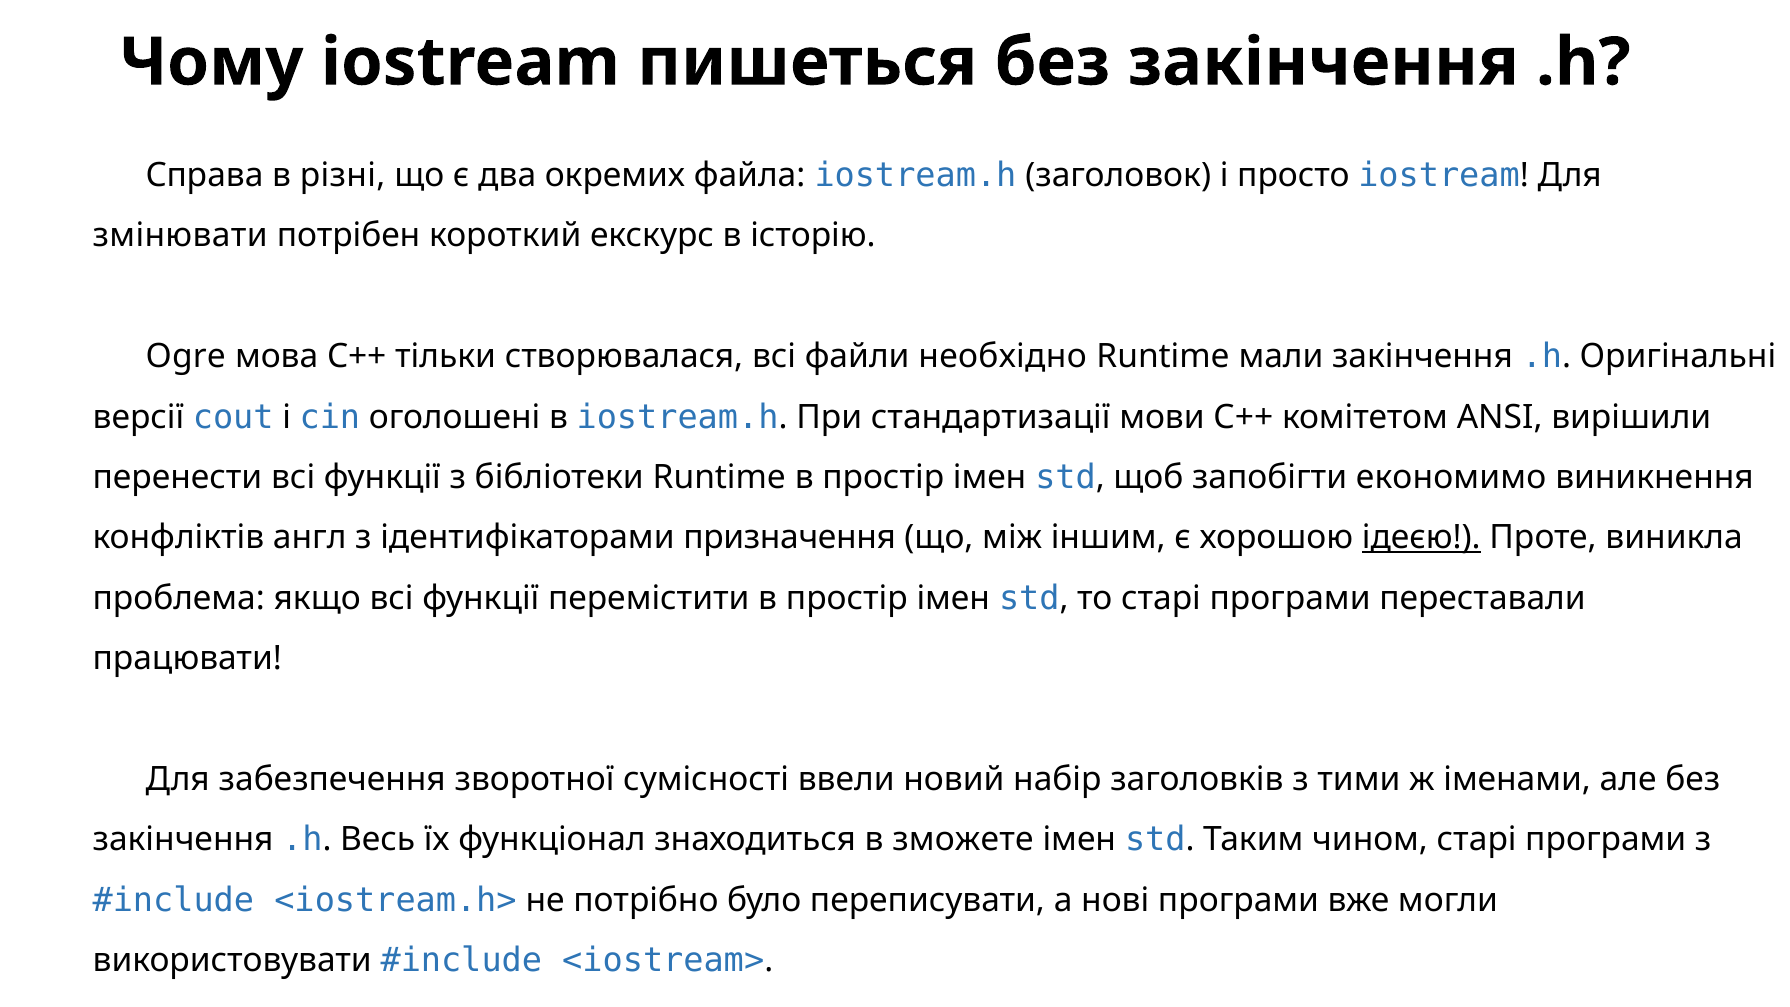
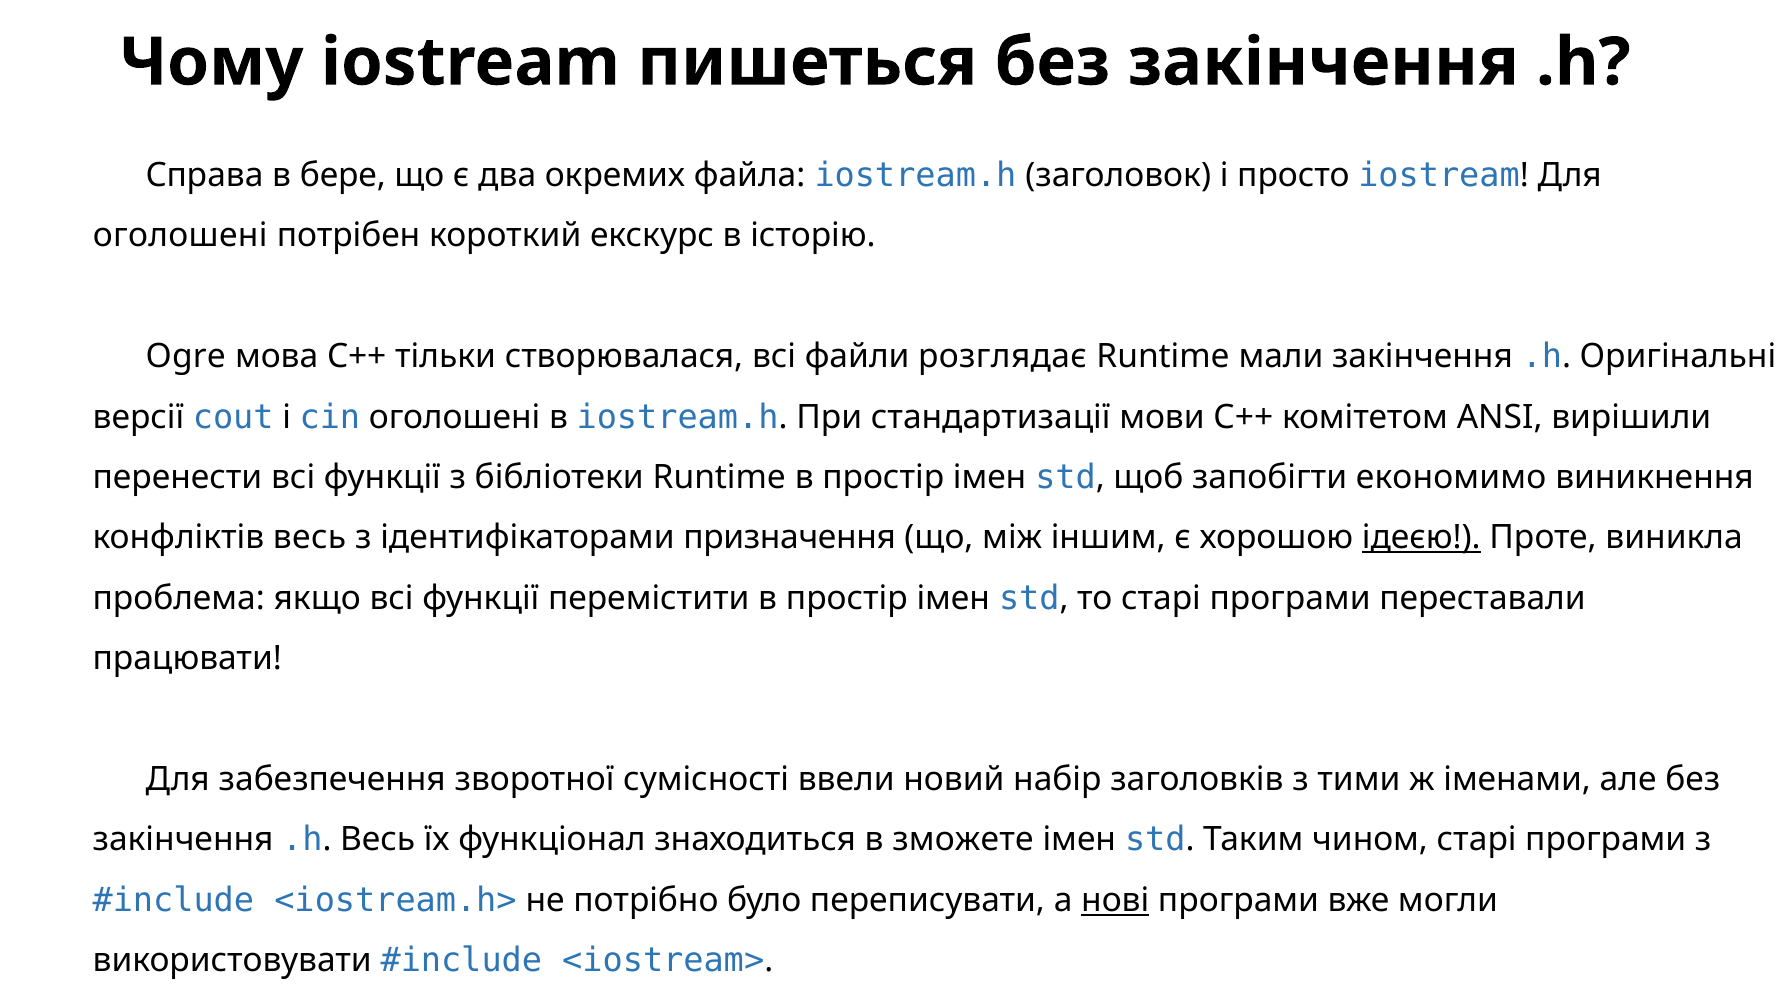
різні: різні -> бере
змінювати at (180, 236): змінювати -> оголошені
необхідно: необхідно -> розглядає
конфліктів англ: англ -> весь
нові underline: none -> present
